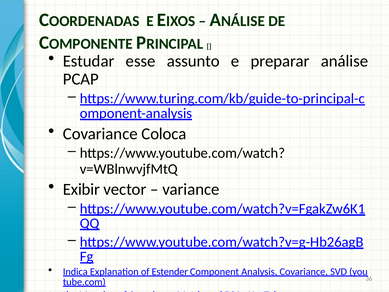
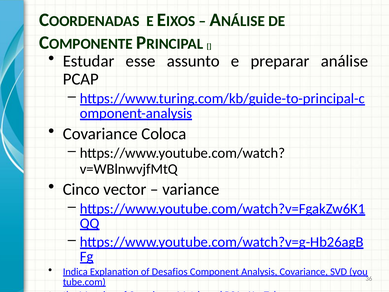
Exibir: Exibir -> Cinco
Estender: Estender -> Desafios
